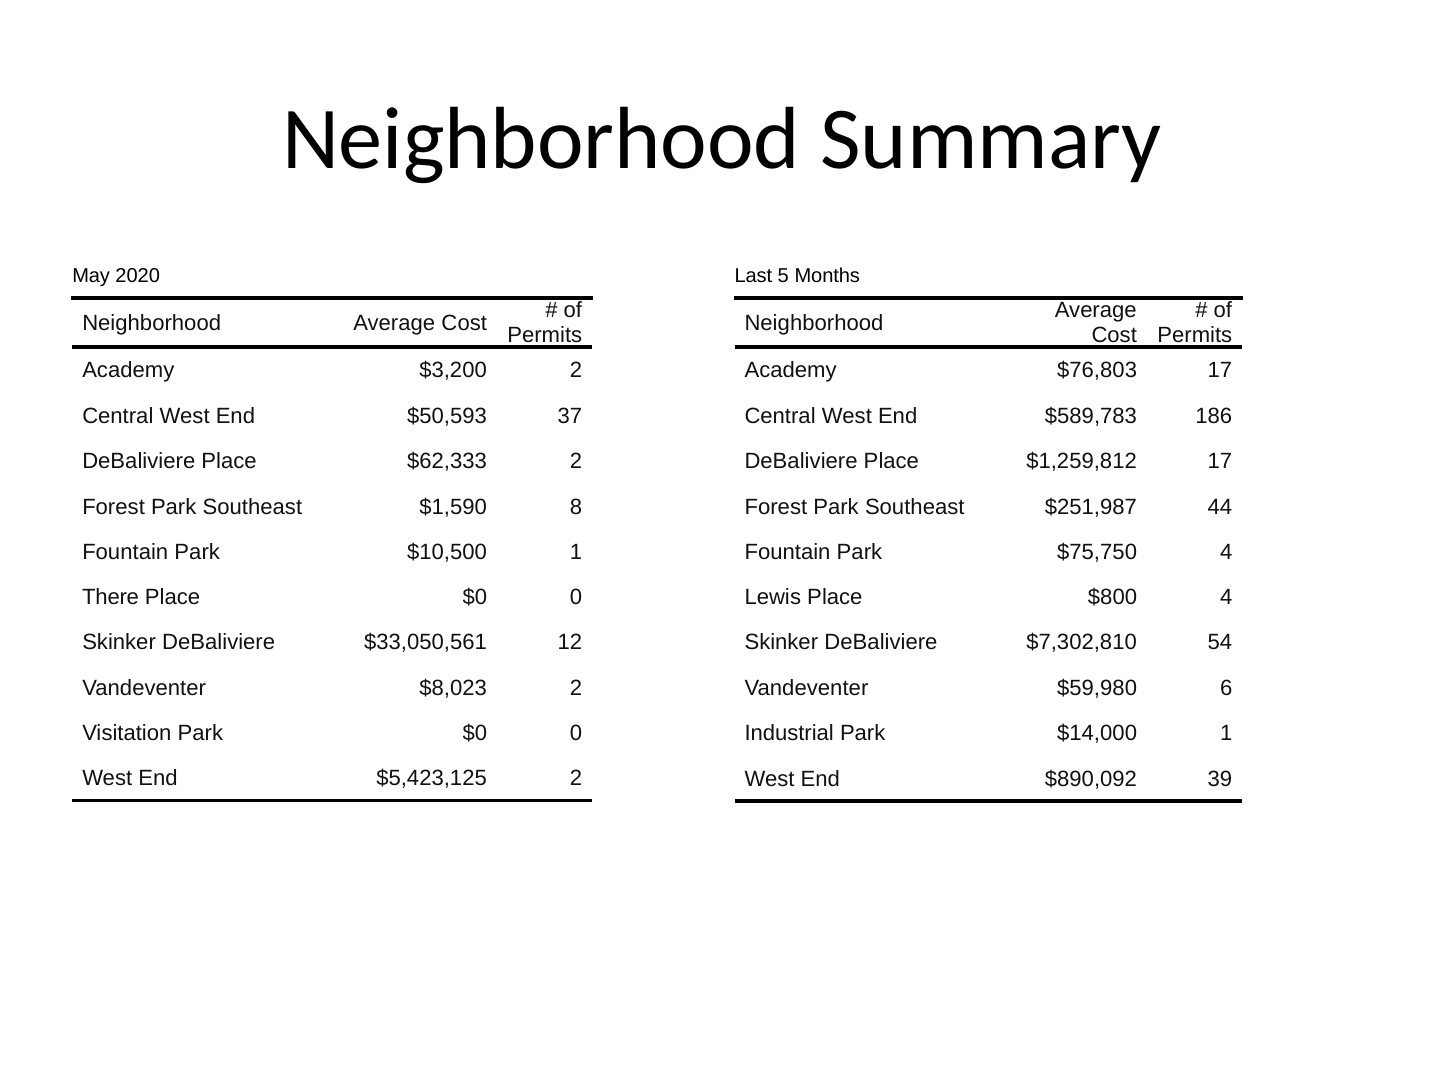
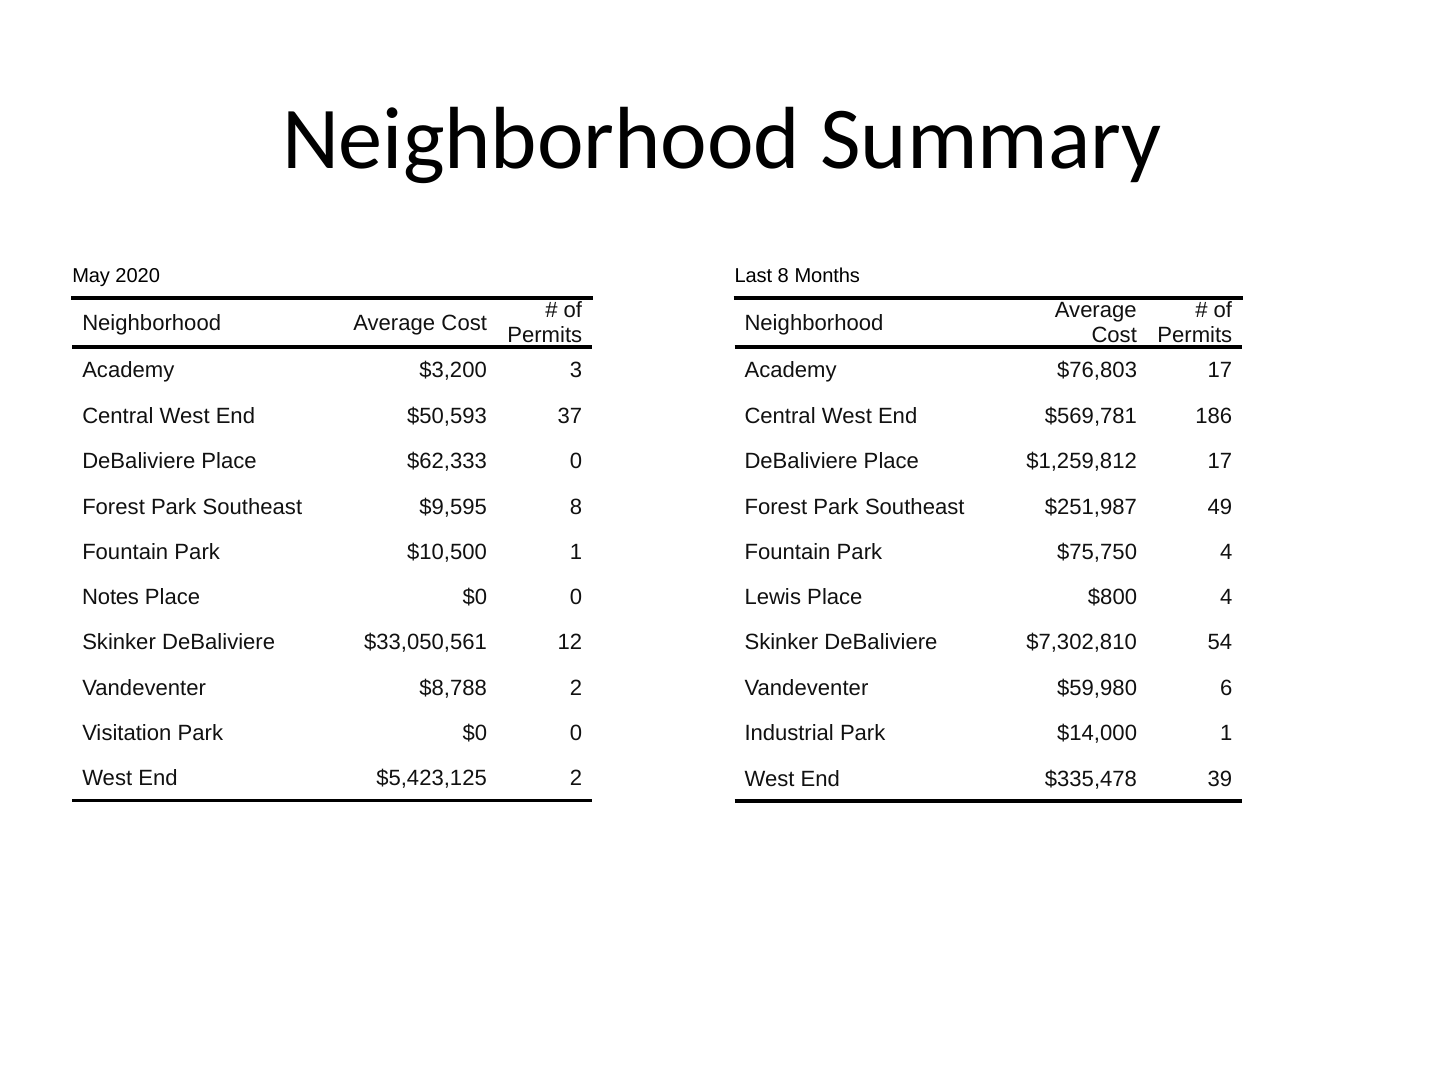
Last 5: 5 -> 8
$3,200 2: 2 -> 3
$589,783: $589,783 -> $569,781
$62,333 2: 2 -> 0
$1,590: $1,590 -> $9,595
44: 44 -> 49
There: There -> Notes
$8,023: $8,023 -> $8,788
$890,092: $890,092 -> $335,478
